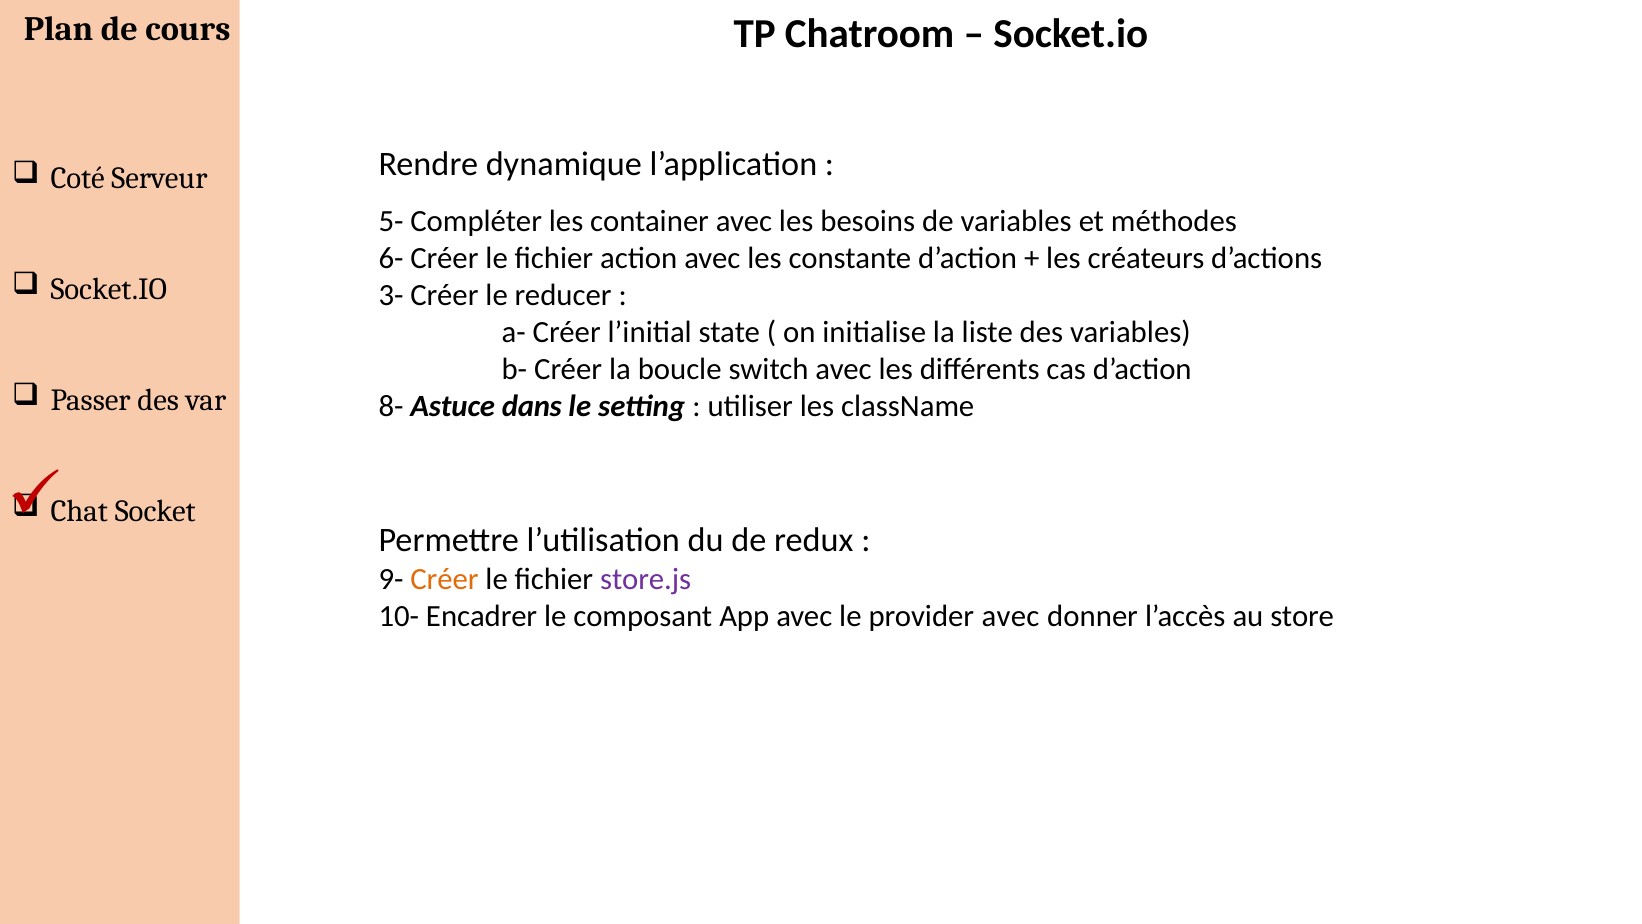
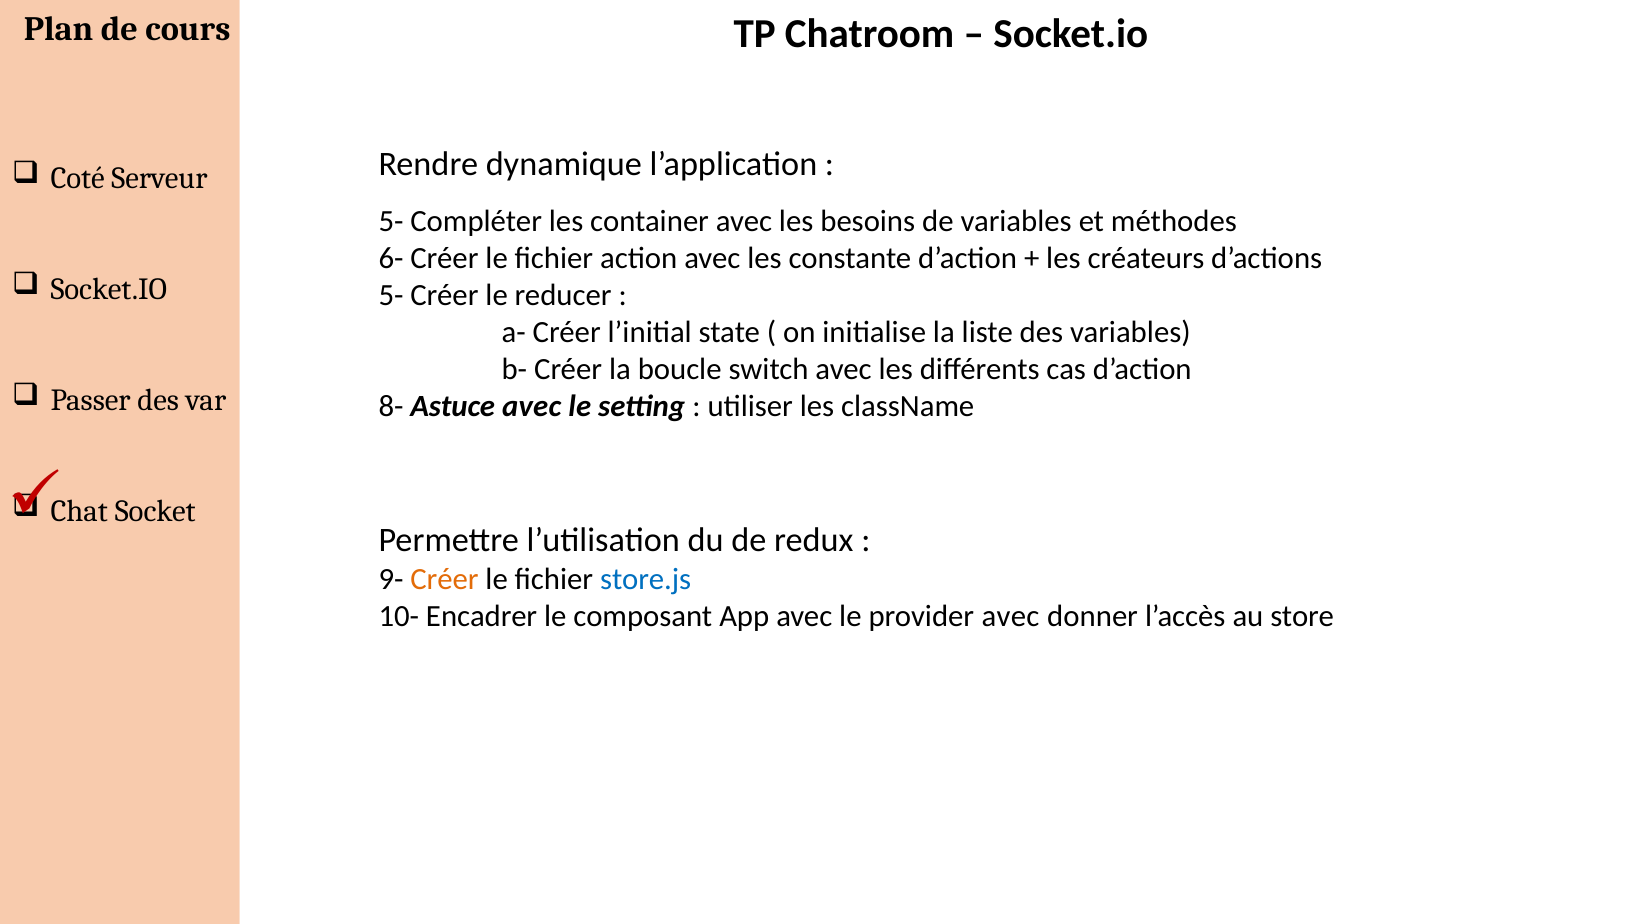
3- at (391, 295): 3- -> 5-
Astuce dans: dans -> avec
store.js colour: purple -> blue
